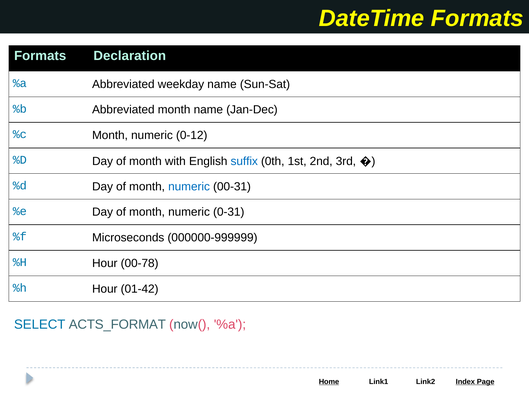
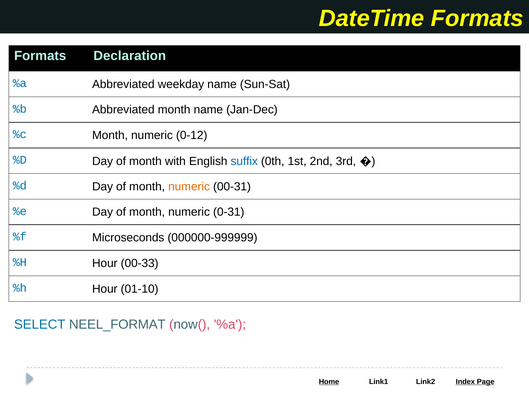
numeric at (189, 186) colour: blue -> orange
00-78: 00-78 -> 00-33
01-42: 01-42 -> 01-10
ACTS_FORMAT: ACTS_FORMAT -> NEEL_FORMAT
